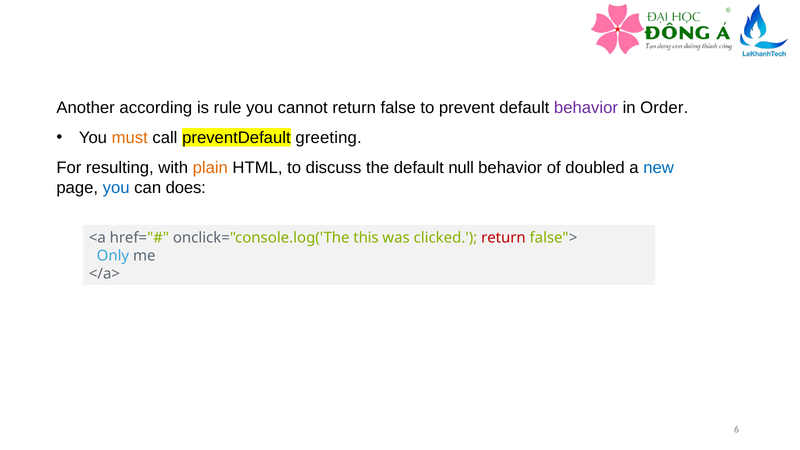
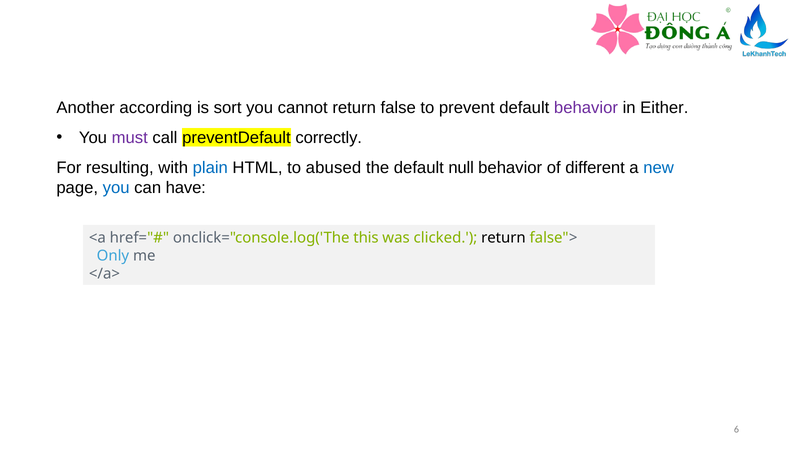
rule: rule -> sort
Order: Order -> Either
must colour: orange -> purple
greeting: greeting -> correctly
plain colour: orange -> blue
discuss: discuss -> abused
doubled: doubled -> different
does: does -> have
return at (503, 238) colour: red -> black
